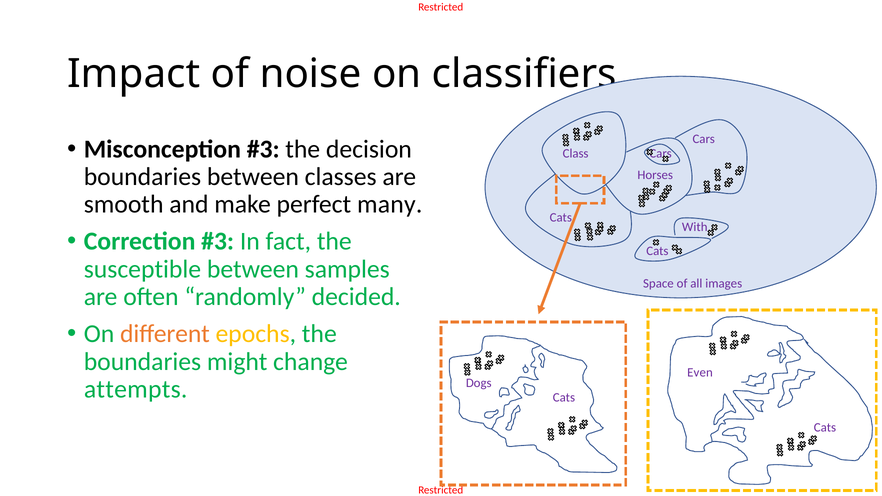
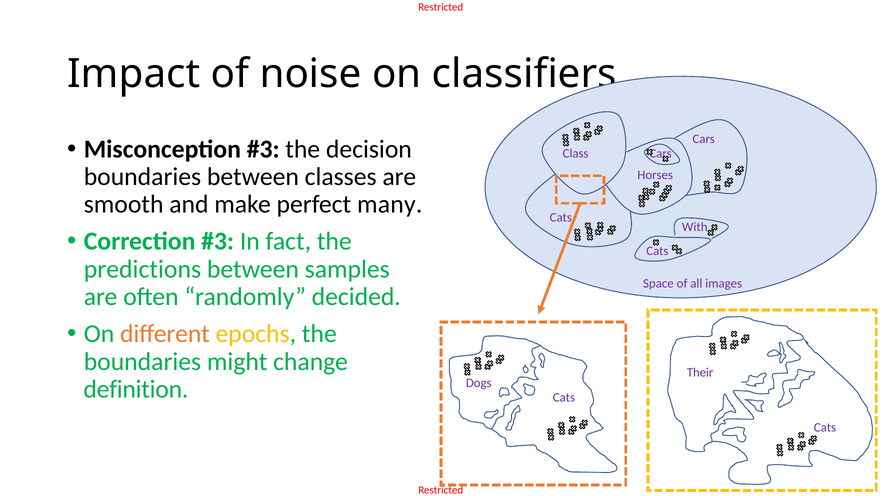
susceptible: susceptible -> predictions
Even: Even -> Their
attempts: attempts -> definition
